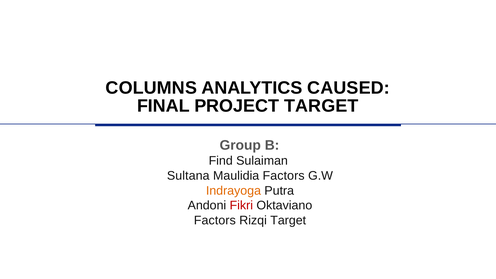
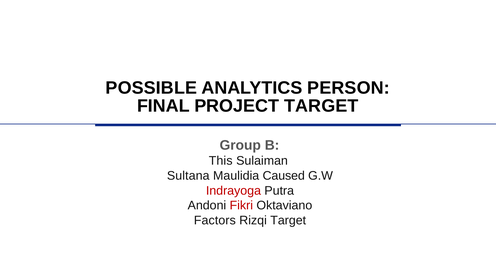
COLUMNS: COLUMNS -> POSSIBLE
CAUSED: CAUSED -> PERSON
Find: Find -> This
Maulidia Factors: Factors -> Caused
Indrayoga colour: orange -> red
